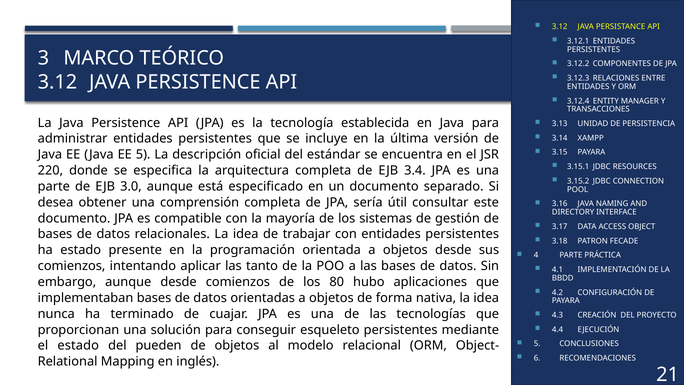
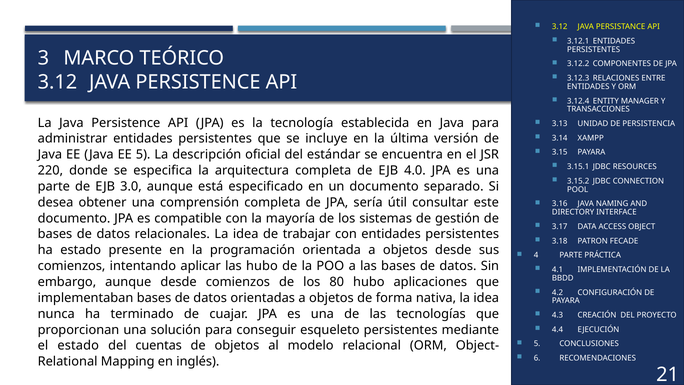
3.4: 3.4 -> 4.0
las tanto: tanto -> hubo
pueden: pueden -> cuentas
